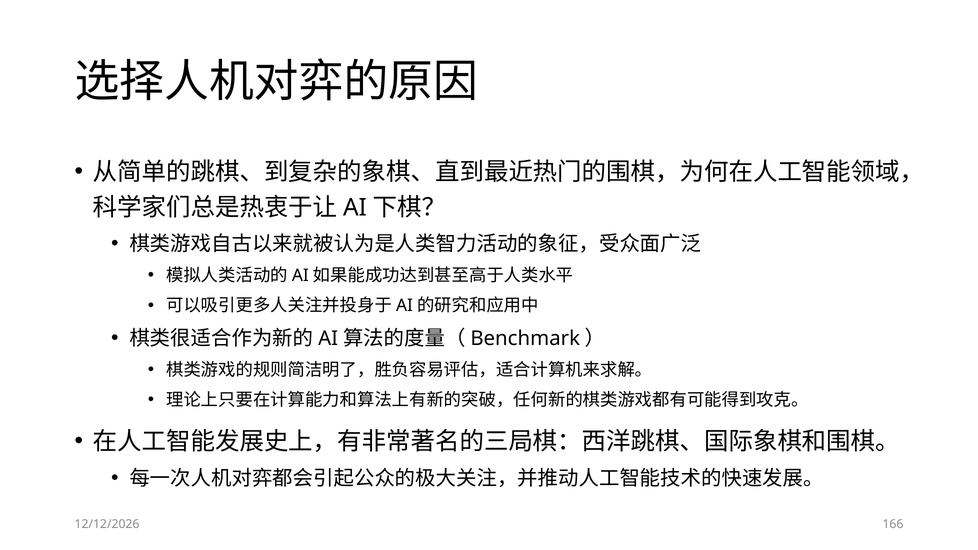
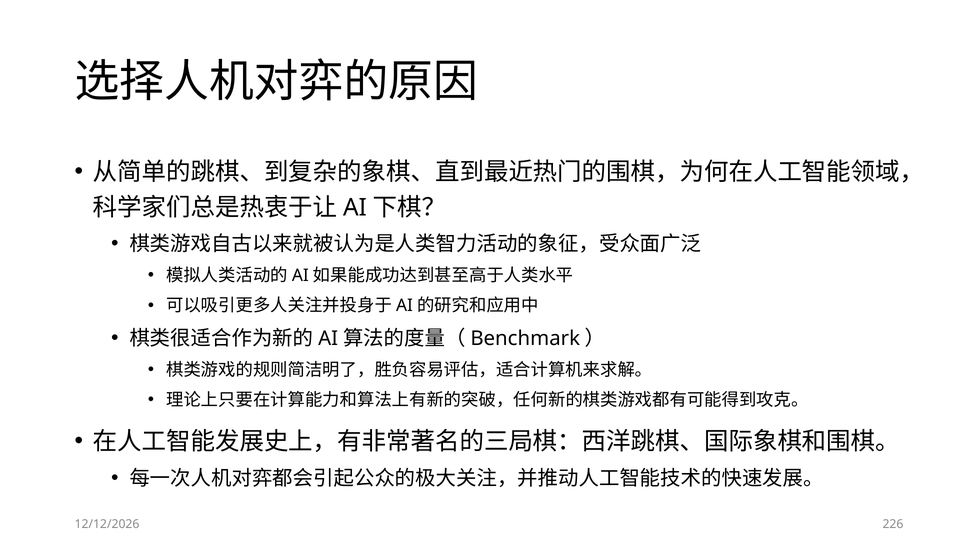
166: 166 -> 226
